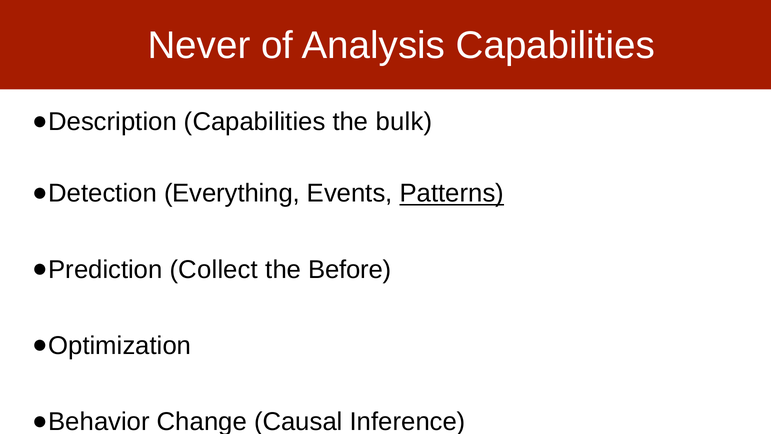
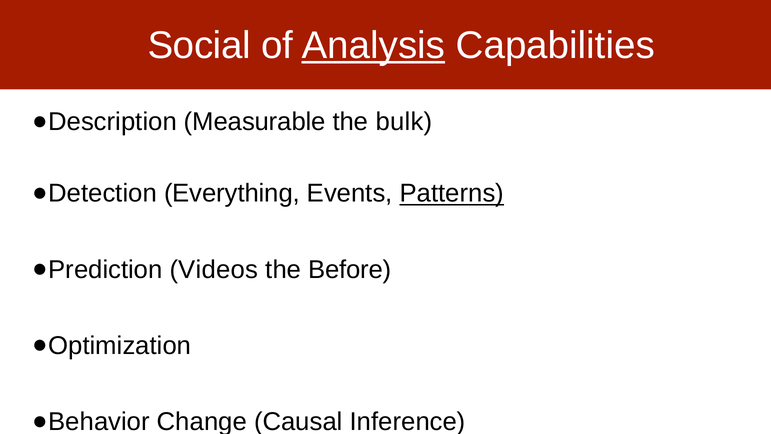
Never: Never -> Social
Analysis underline: none -> present
Capabilities at (255, 122): Capabilities -> Measurable
Collect: Collect -> Videos
